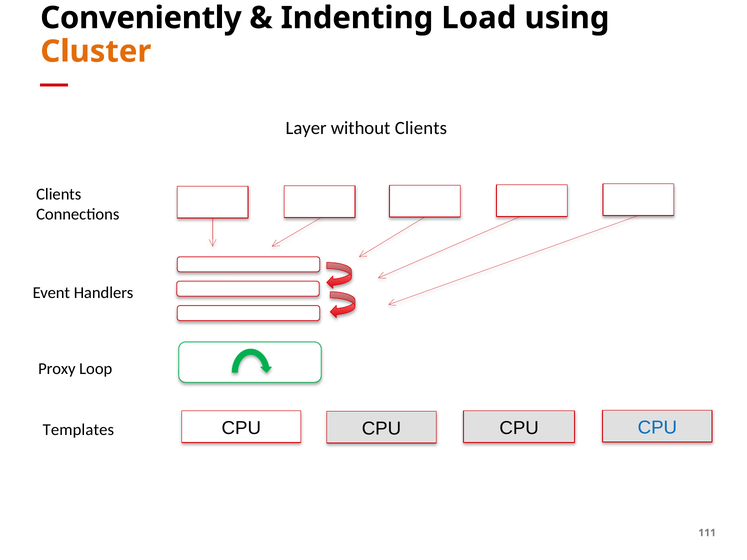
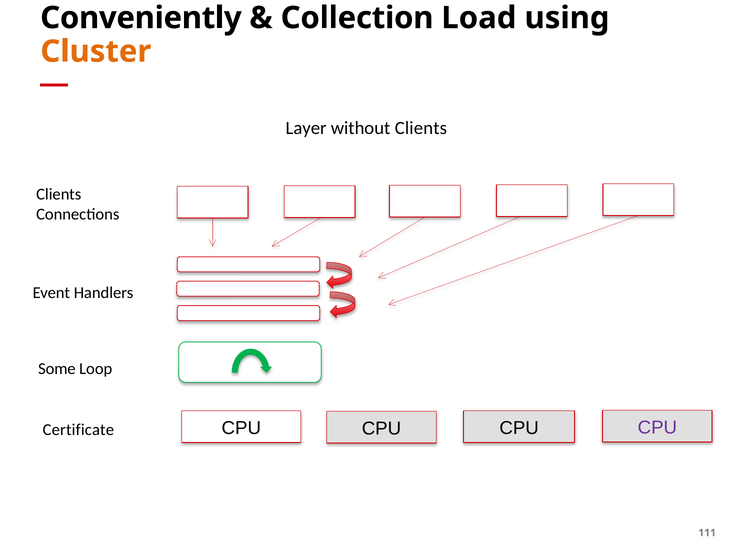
Indenting: Indenting -> Collection
Proxy: Proxy -> Some
CPU at (657, 428) colour: blue -> purple
Templates: Templates -> Certificate
